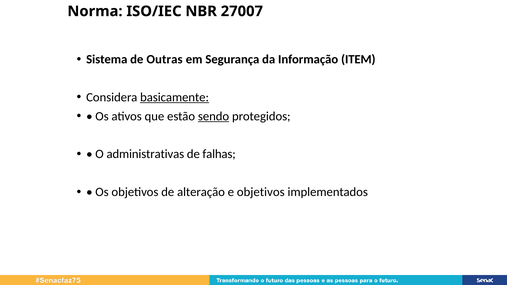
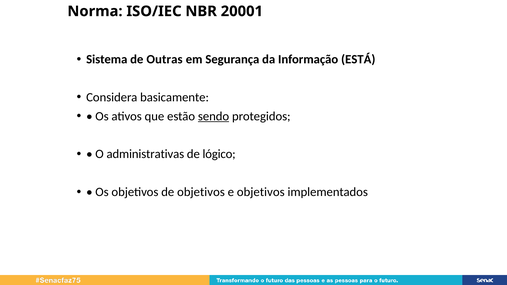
27007: 27007 -> 20001
ITEM: ITEM -> ESTÁ
basicamente underline: present -> none
falhas: falhas -> lógico
de alteração: alteração -> objetivos
